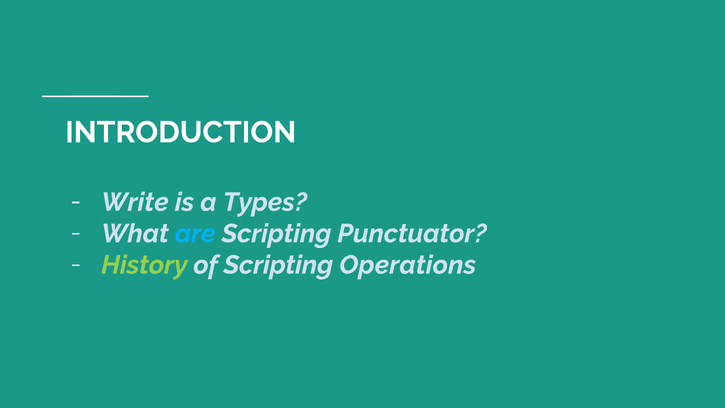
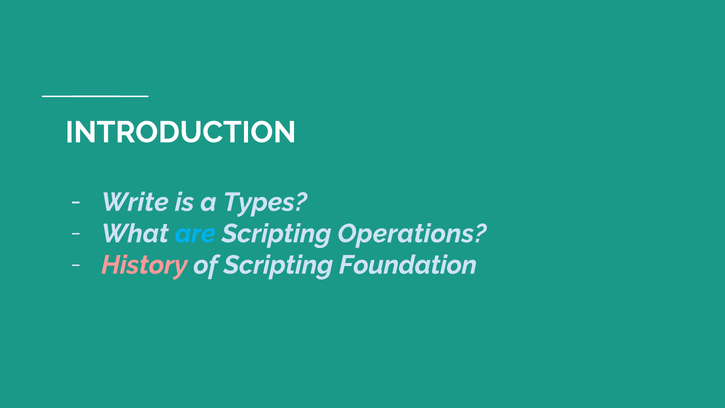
Punctuator: Punctuator -> Operations
History colour: light green -> pink
Operations: Operations -> Foundation
